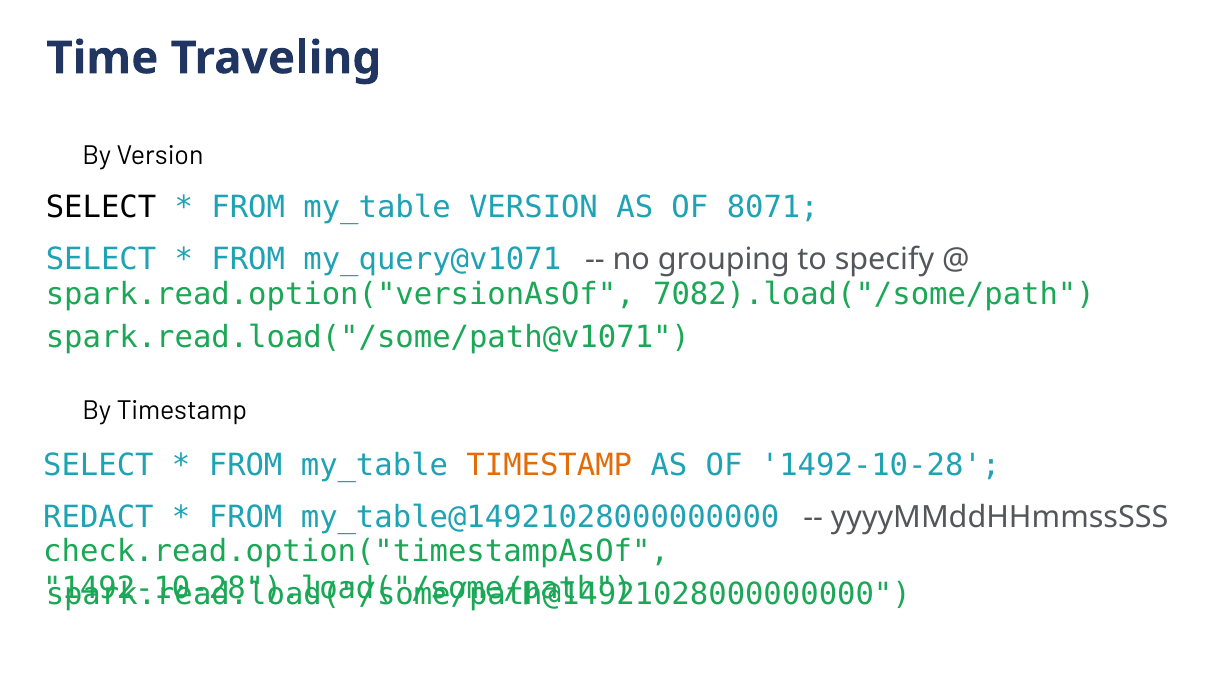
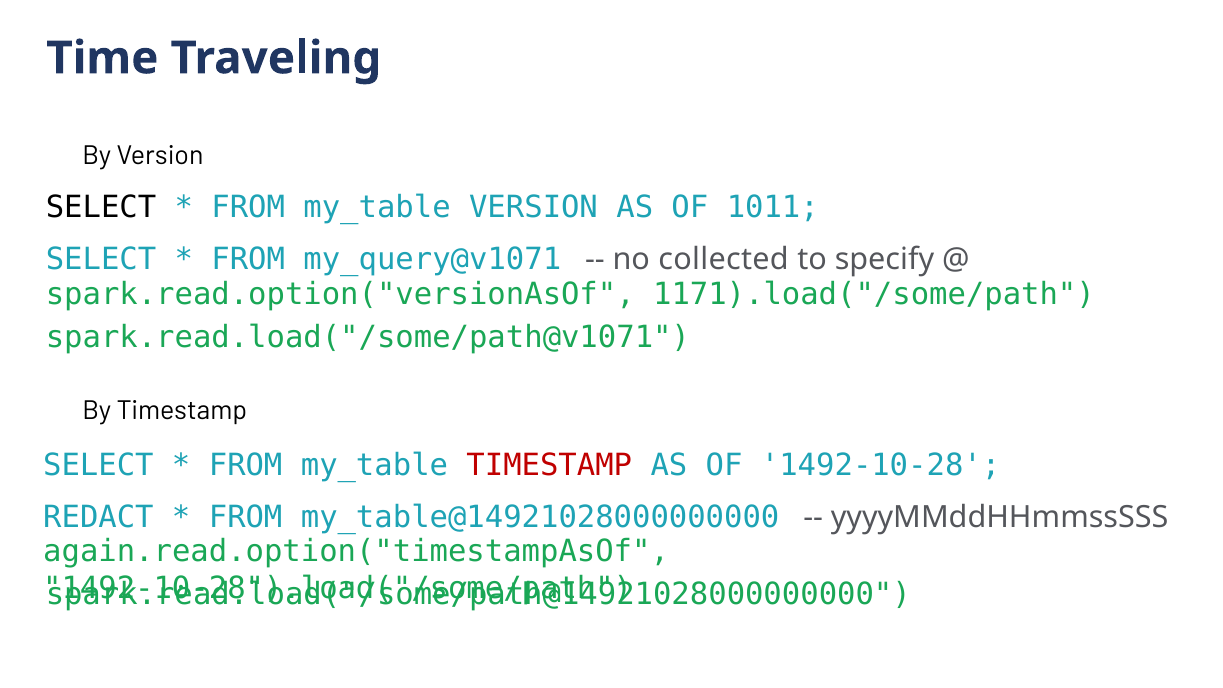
8071: 8071 -> 1011
grouping: grouping -> collected
7082).load("/some/path: 7082).load("/some/path -> 1171).load("/some/path
TIMESTAMP at (549, 465) colour: orange -> red
check.read.option("timestampAsOf: check.read.option("timestampAsOf -> again.read.option("timestampAsOf
